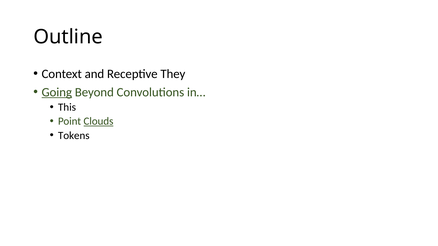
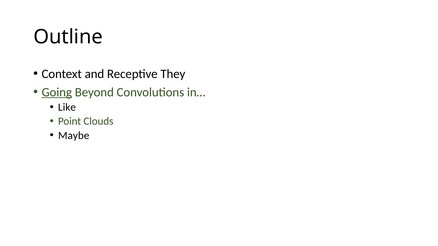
This: This -> Like
Clouds underline: present -> none
Tokens: Tokens -> Maybe
